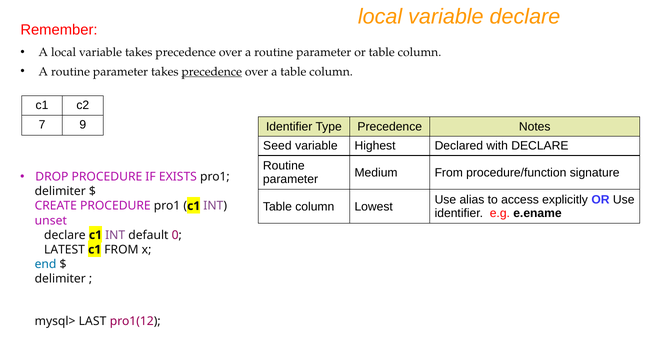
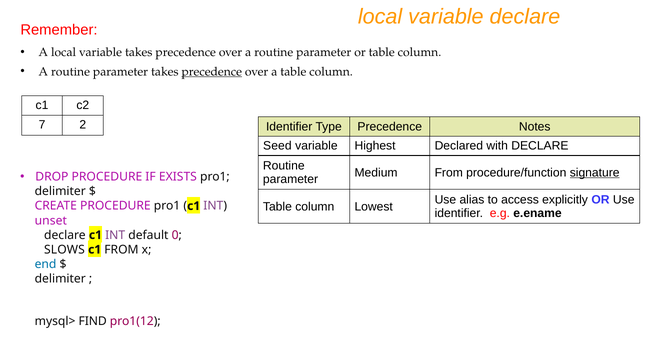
9: 9 -> 2
signature underline: none -> present
LATEST: LATEST -> SLOWS
LAST: LAST -> FIND
